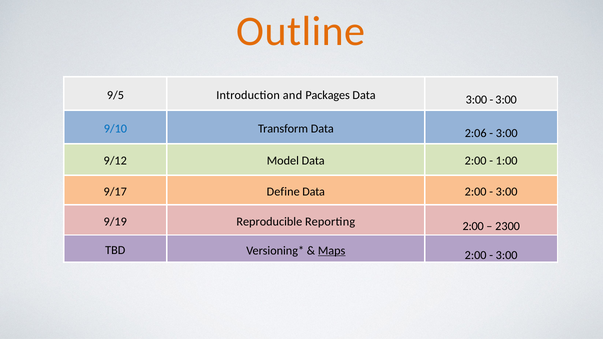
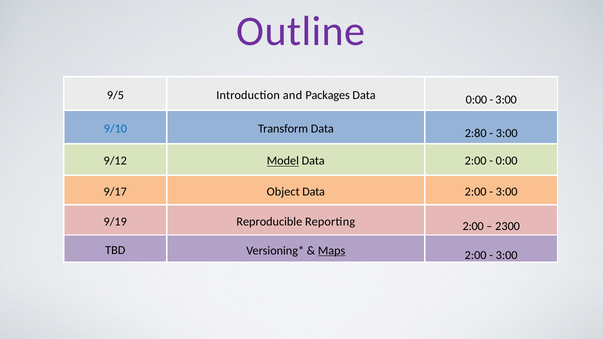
Outline colour: orange -> purple
Data 3:00: 3:00 -> 0:00
2:06: 2:06 -> 2:80
Model underline: none -> present
1:00 at (507, 161): 1:00 -> 0:00
Define: Define -> Object
